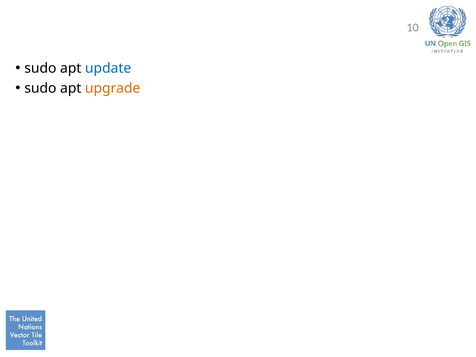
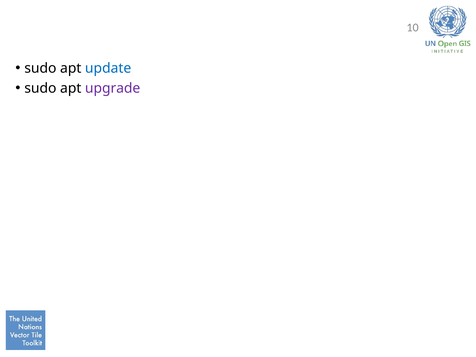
upgrade colour: orange -> purple
